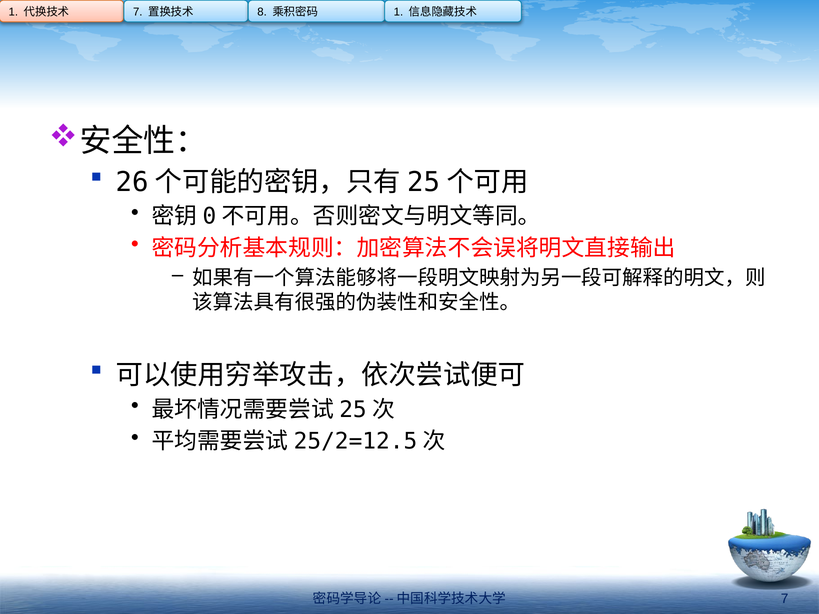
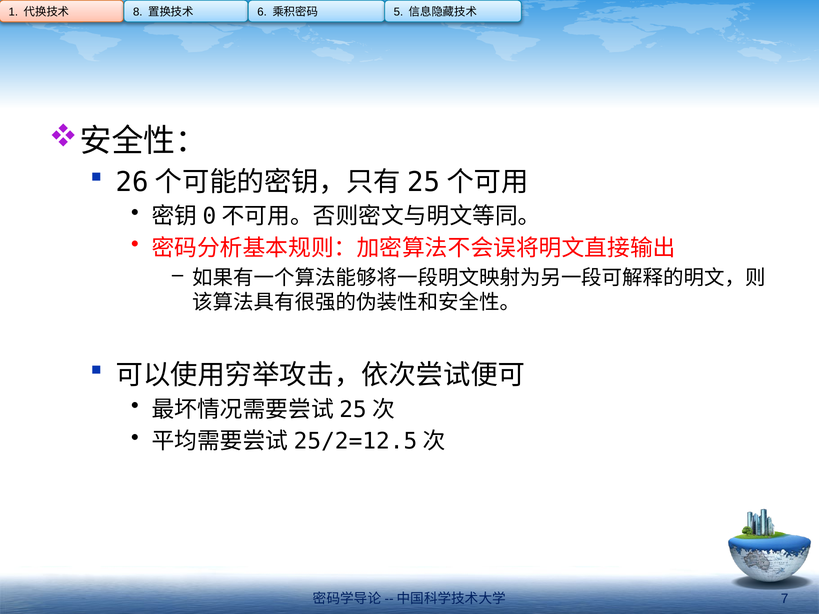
7 at (138, 12): 7 -> 8
8: 8 -> 6
1 at (398, 12): 1 -> 5
